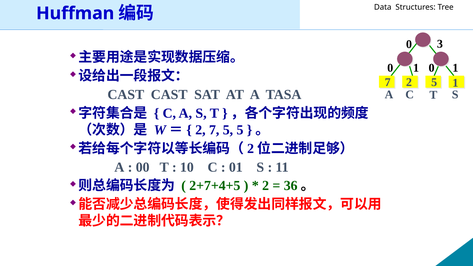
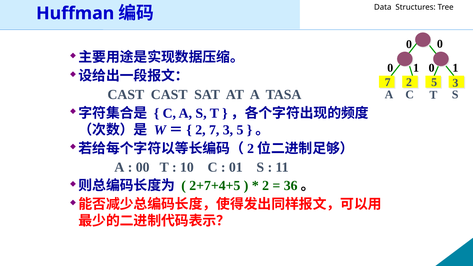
3 at (440, 44): 3 -> 0
5 1: 1 -> 3
7 5: 5 -> 3
